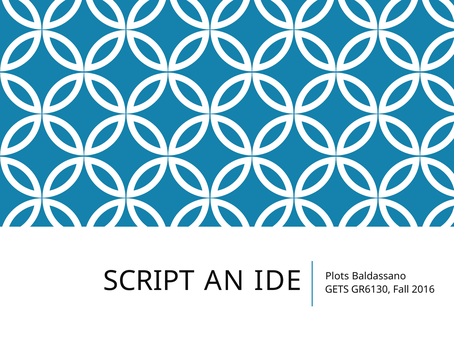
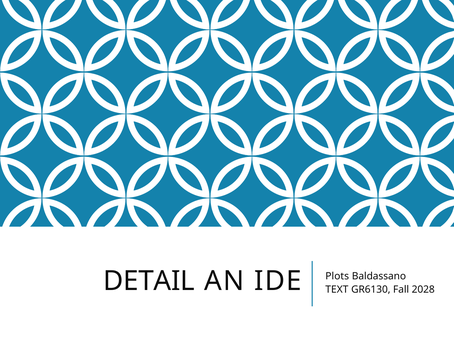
SCRIPT: SCRIPT -> DETAIL
GETS: GETS -> TEXT
2016: 2016 -> 2028
